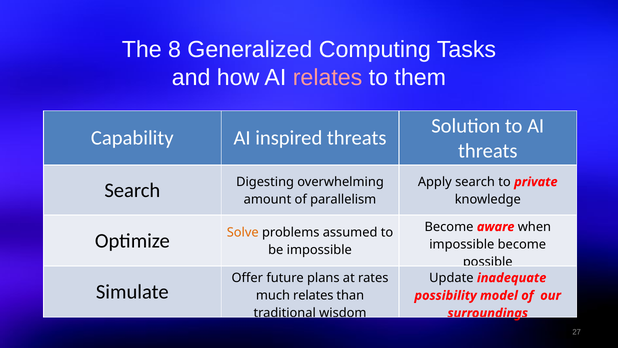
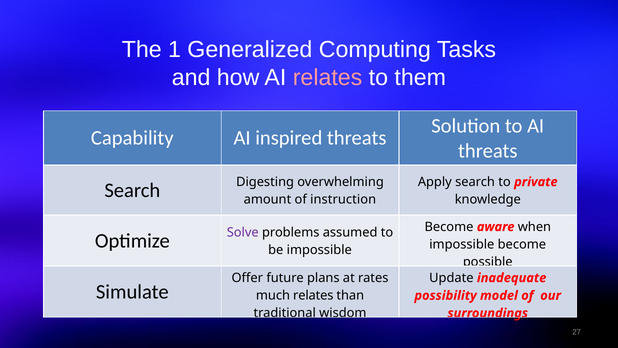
8: 8 -> 1
parallelism: parallelism -> instruction
Solve colour: orange -> purple
